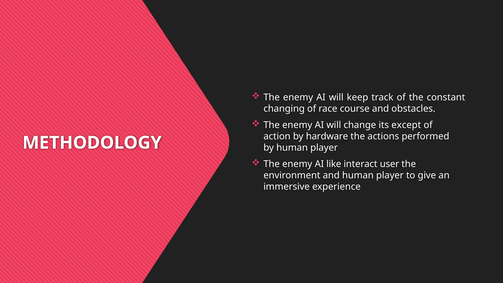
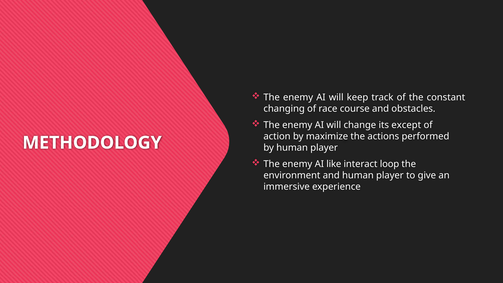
hardware: hardware -> maximize
user: user -> loop
